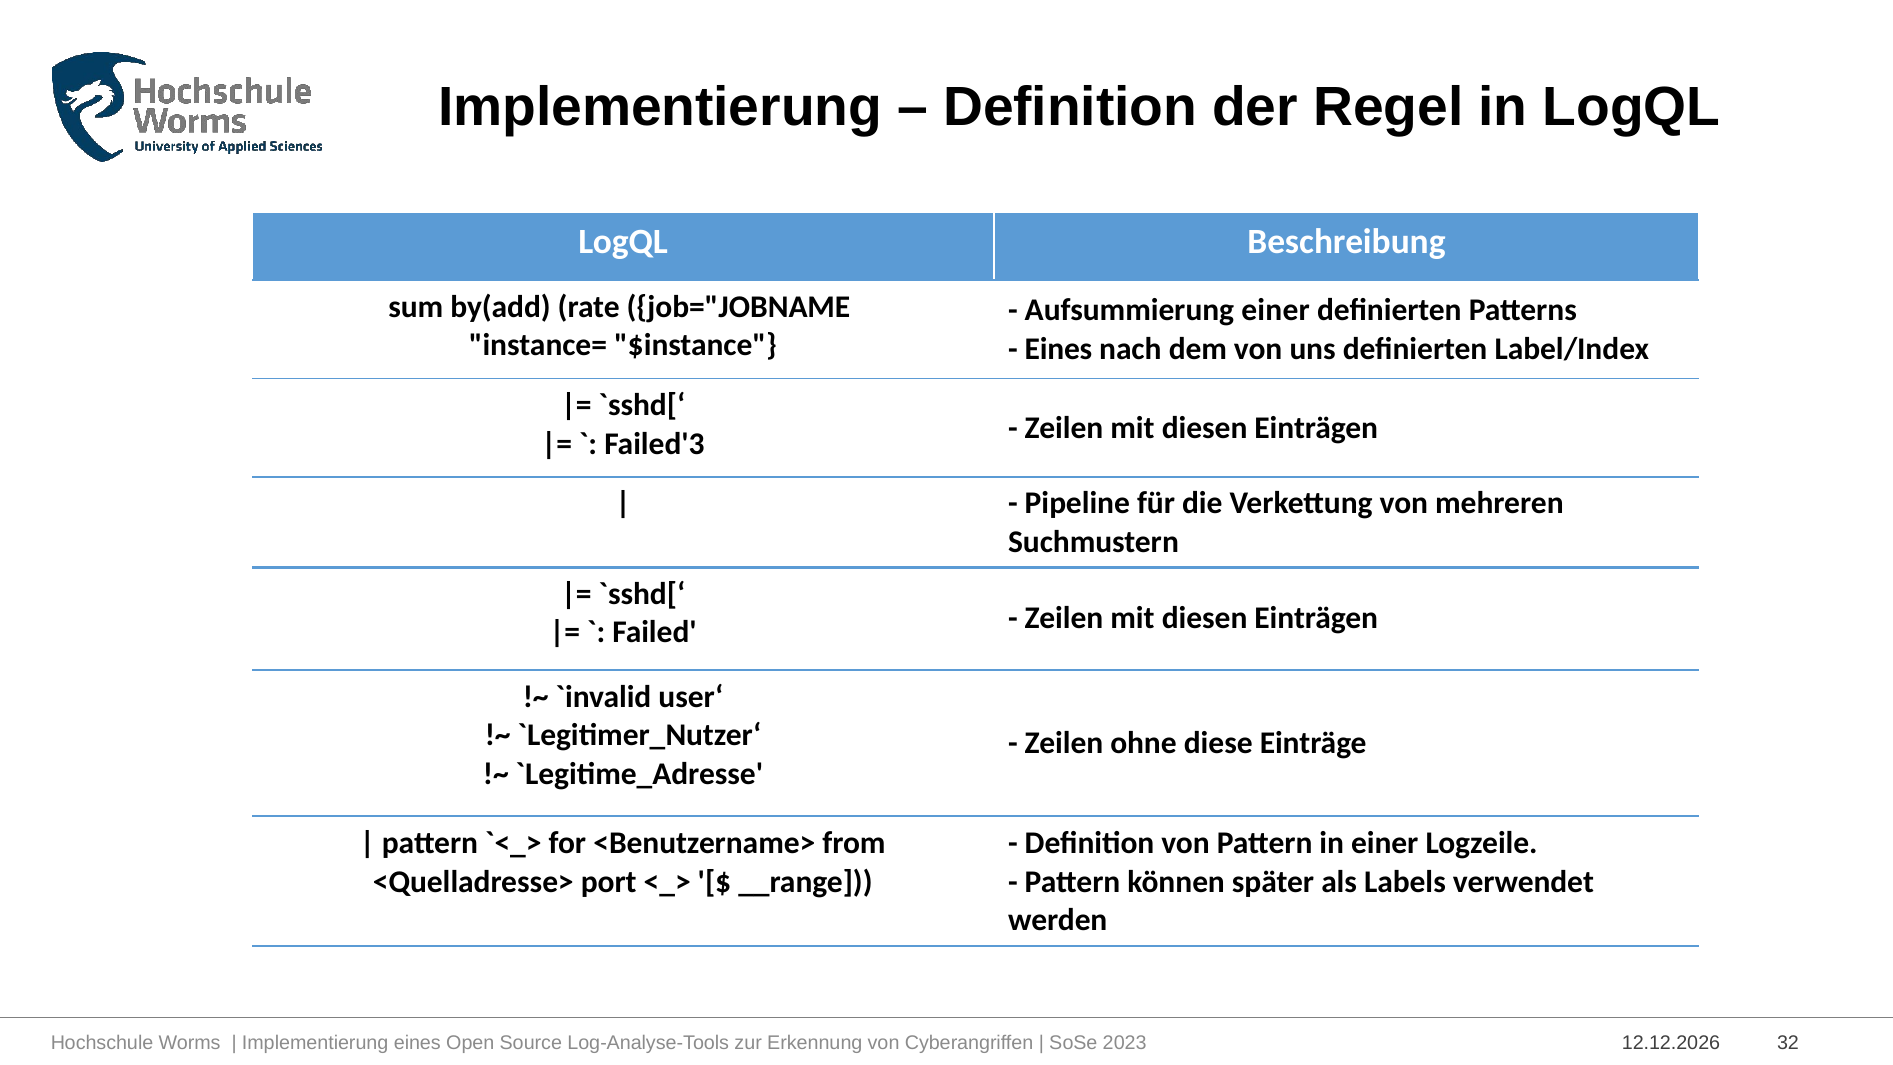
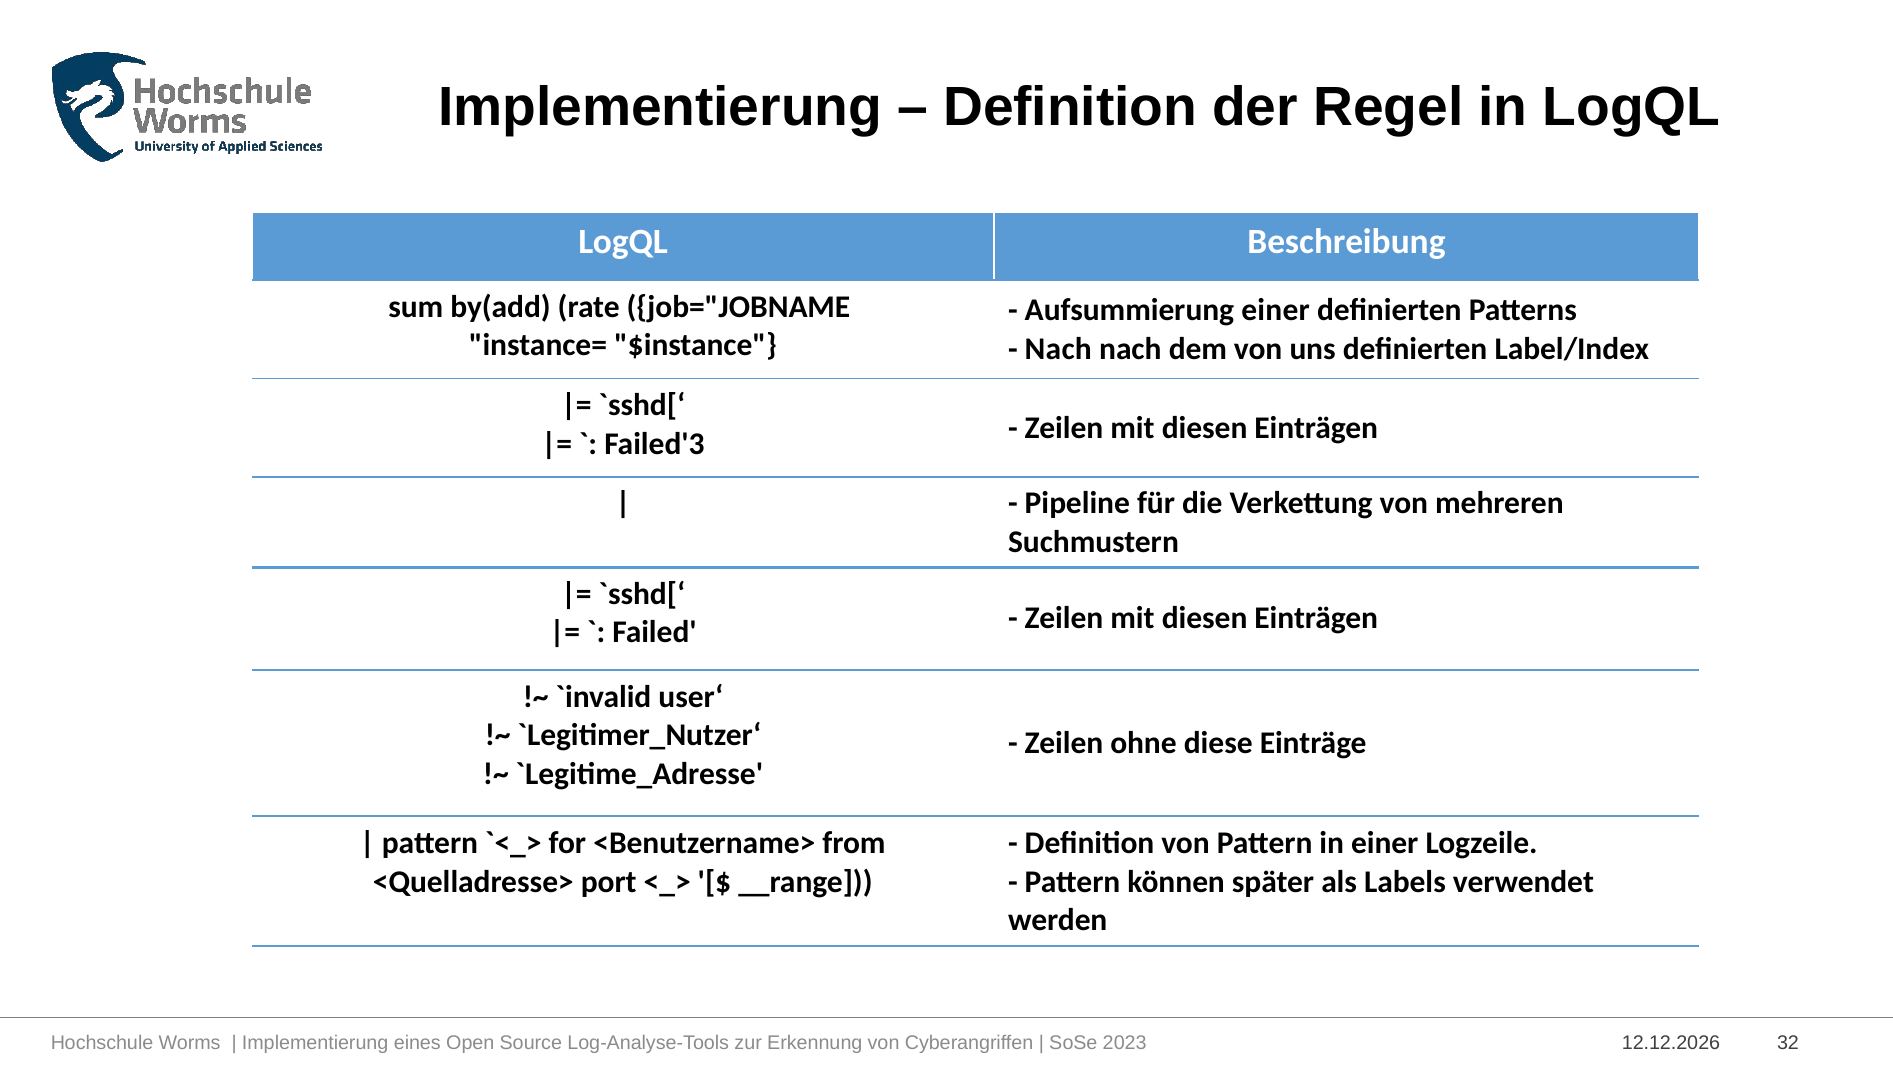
Eines at (1058, 349): Eines -> Nach
